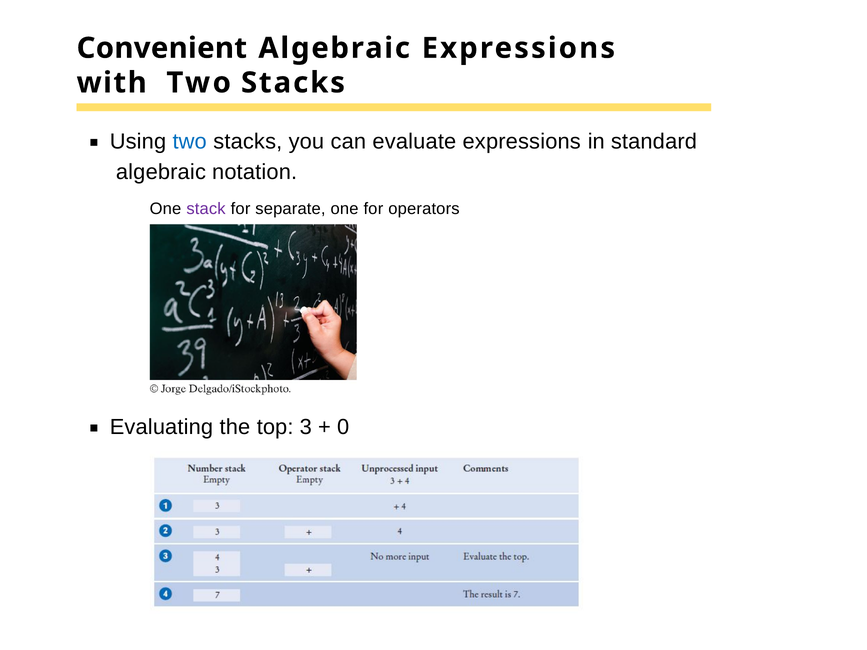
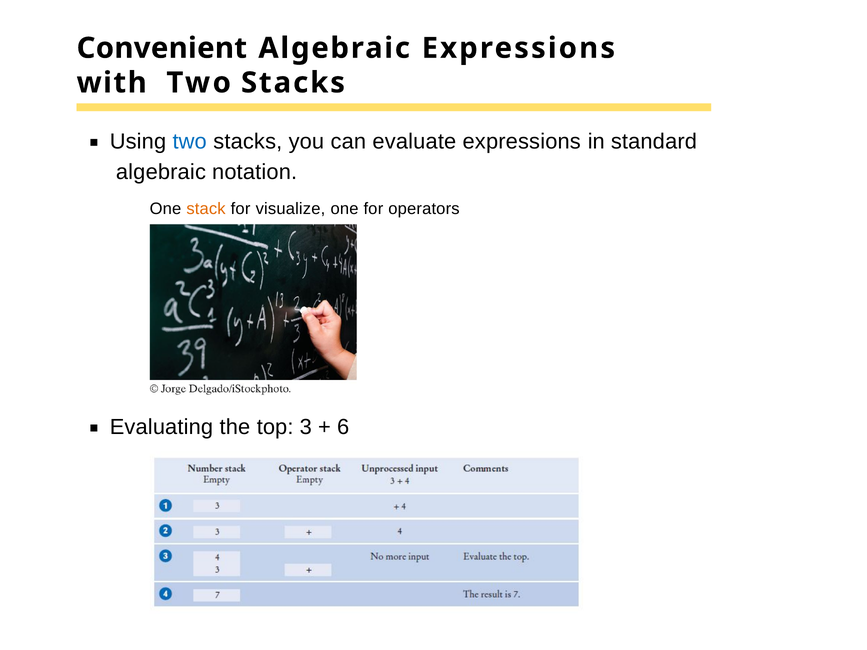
stack colour: purple -> orange
separate: separate -> visualize
0: 0 -> 6
